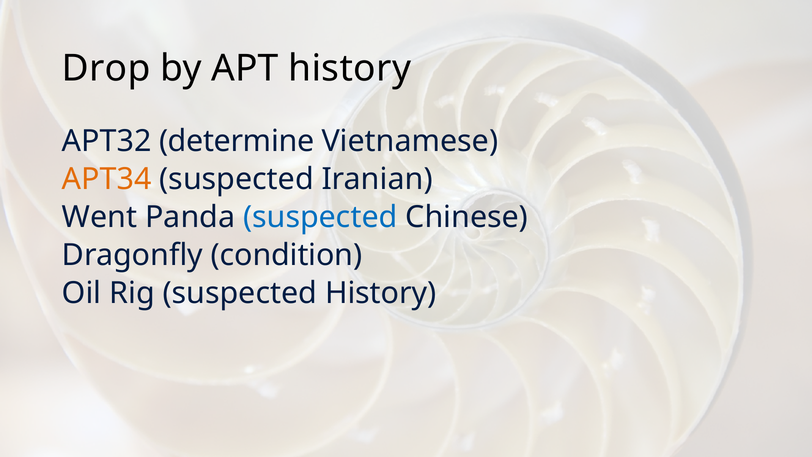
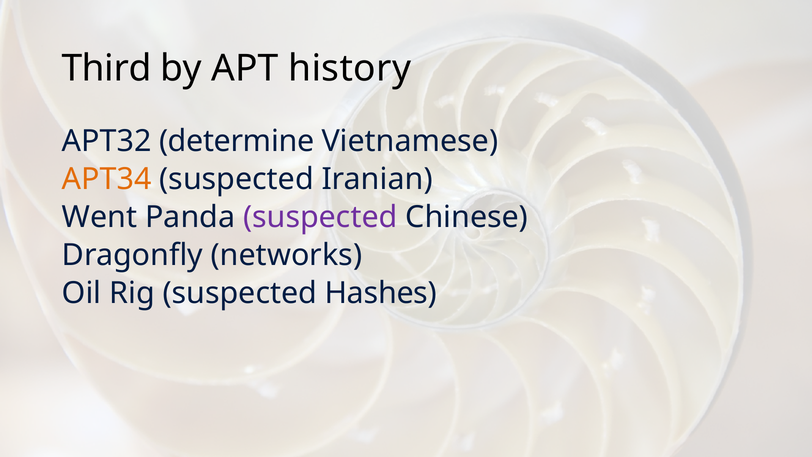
Drop: Drop -> Third
suspected at (320, 217) colour: blue -> purple
condition: condition -> networks
suspected History: History -> Hashes
